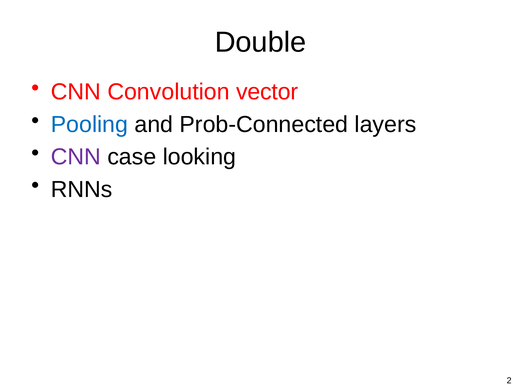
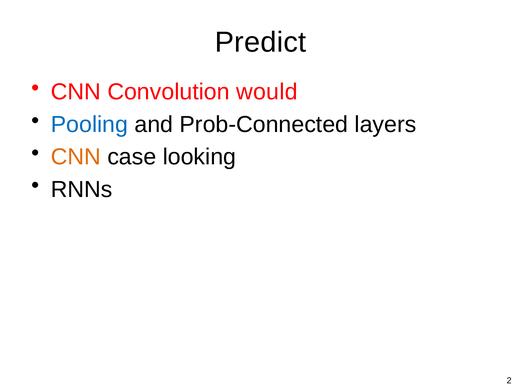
Double: Double -> Predict
vector: vector -> would
CNN at (76, 157) colour: purple -> orange
